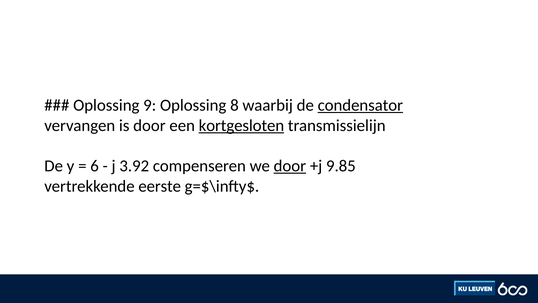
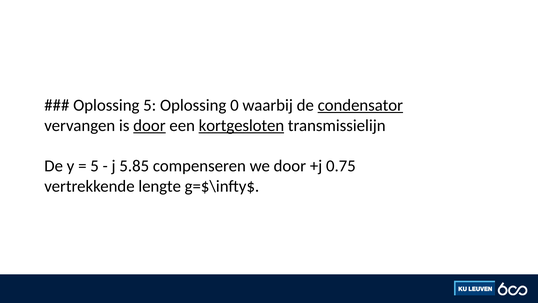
Oplossing 9: 9 -> 5
8: 8 -> 0
door at (149, 125) underline: none -> present
6 at (95, 166): 6 -> 5
3.92: 3.92 -> 5.85
door at (290, 166) underline: present -> none
9.85: 9.85 -> 0.75
eerste: eerste -> lengte
